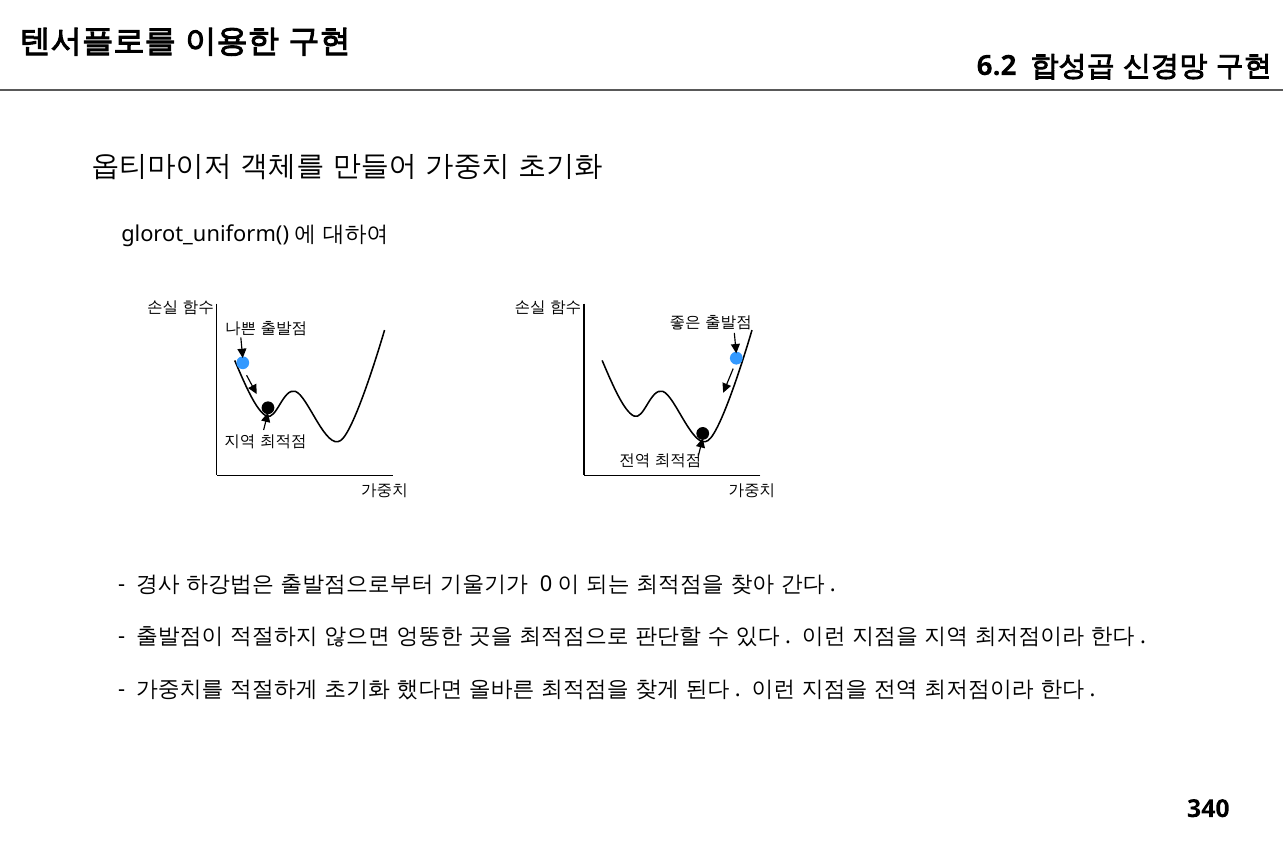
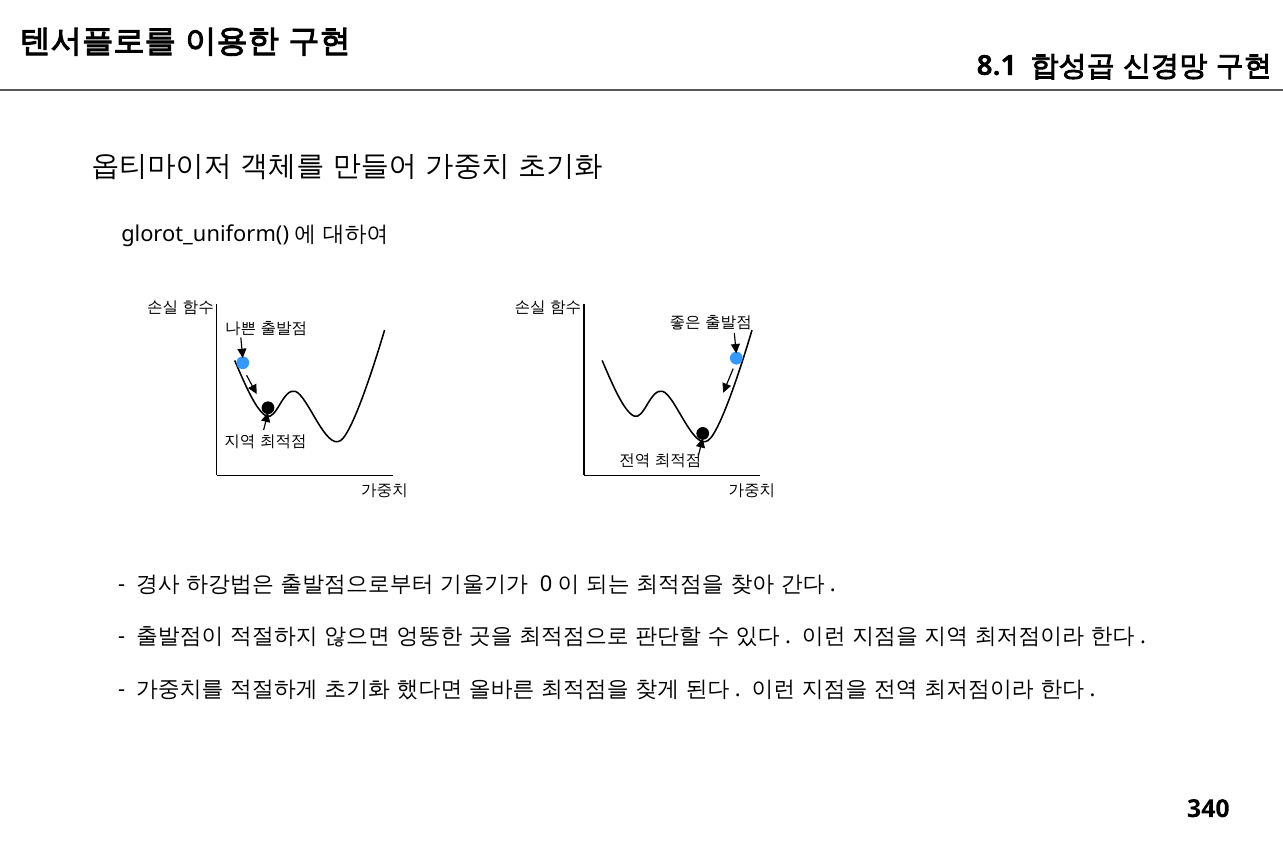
6.2: 6.2 -> 8.1
